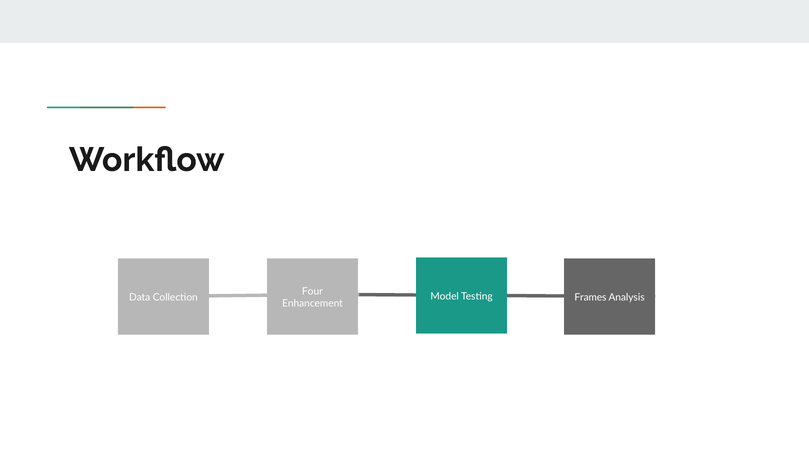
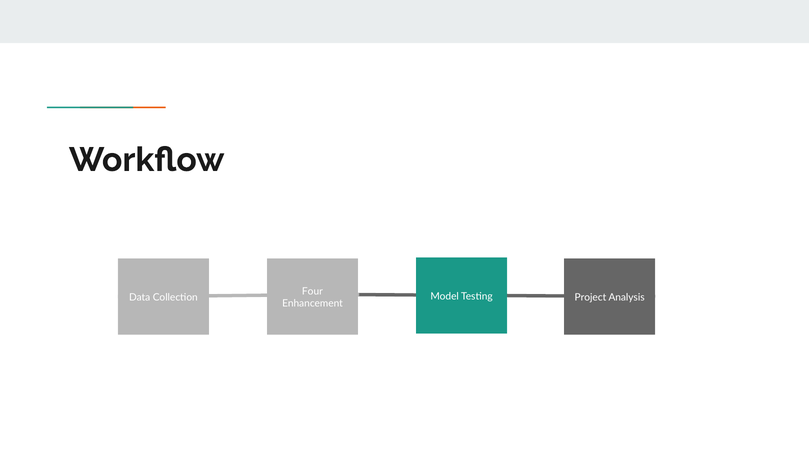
Frames: Frames -> Project
